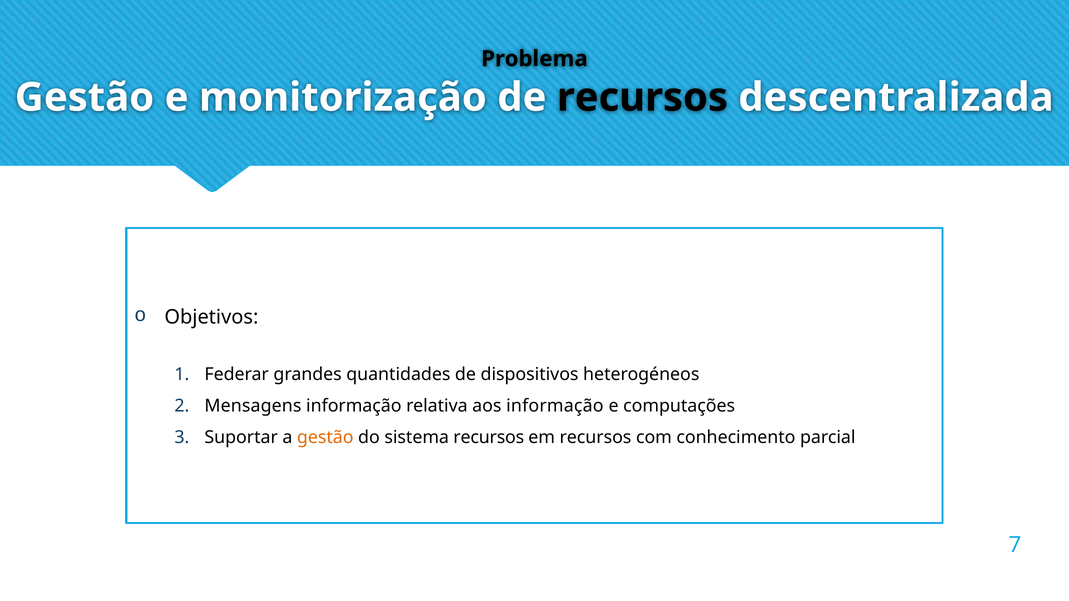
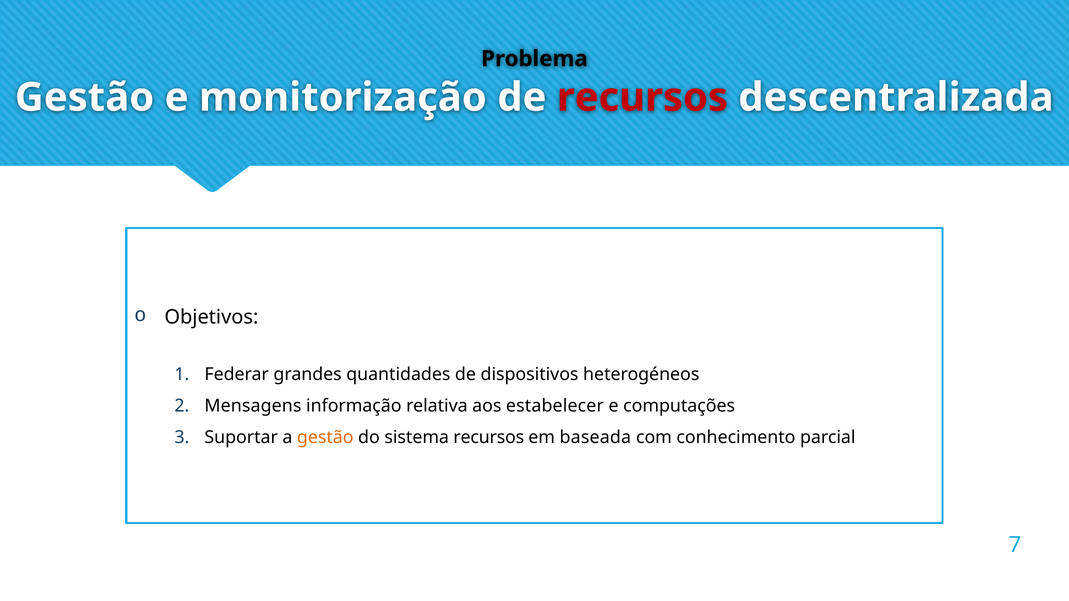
recursos at (642, 97) colour: black -> red
aos informação: informação -> estabelecer
em recursos: recursos -> baseada
